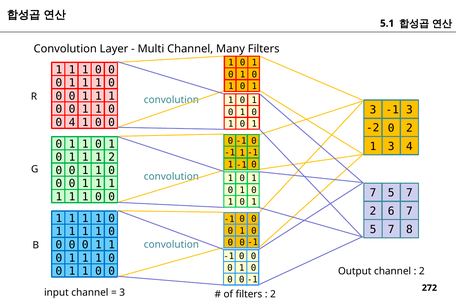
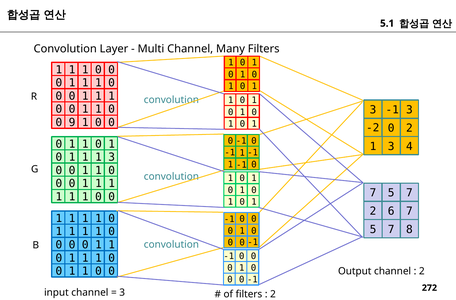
0 4: 4 -> 9
1 1 2: 2 -> 3
